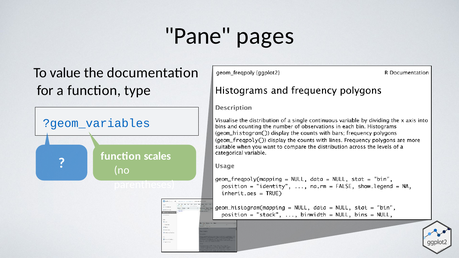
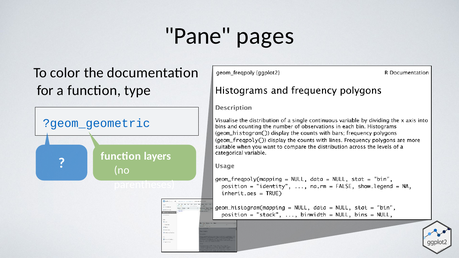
value: value -> color
?geom_variables: ?geom_variables -> ?geom_geometric
scales: scales -> layers
